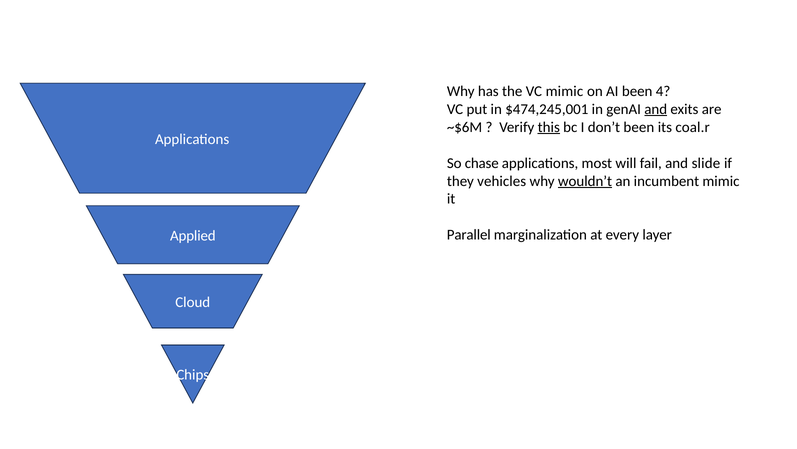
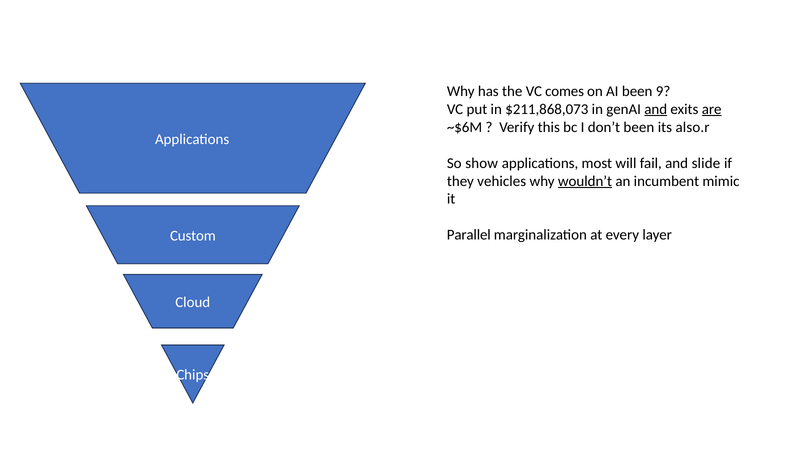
VC mimic: mimic -> comes
4: 4 -> 9
$474,245,001: $474,245,001 -> $211,868,073
are underline: none -> present
this underline: present -> none
coal.r: coal.r -> also.r
chase: chase -> show
Applied: Applied -> Custom
